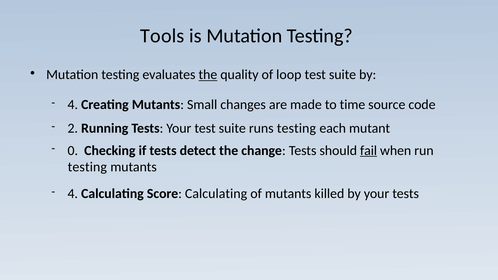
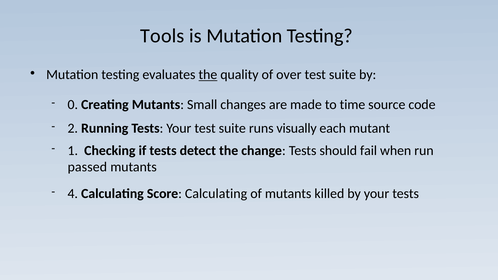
loop: loop -> over
4 at (73, 105): 4 -> 0
runs testing: testing -> visually
0: 0 -> 1
fail underline: present -> none
testing at (87, 167): testing -> passed
